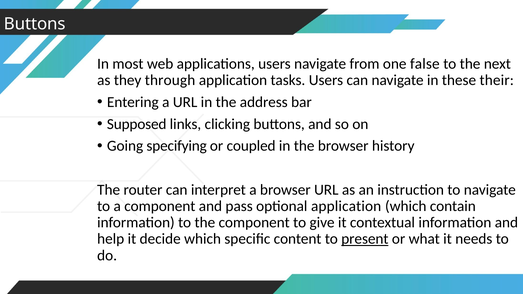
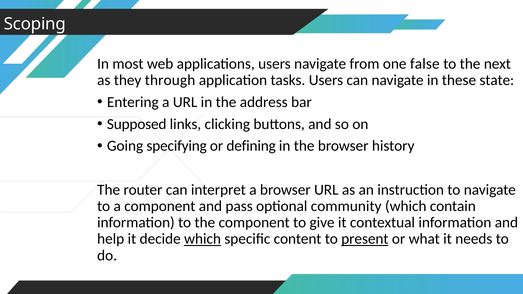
Buttons at (35, 24): Buttons -> Scoping
their: their -> state
coupled: coupled -> defining
optional application: application -> community
which at (203, 239) underline: none -> present
